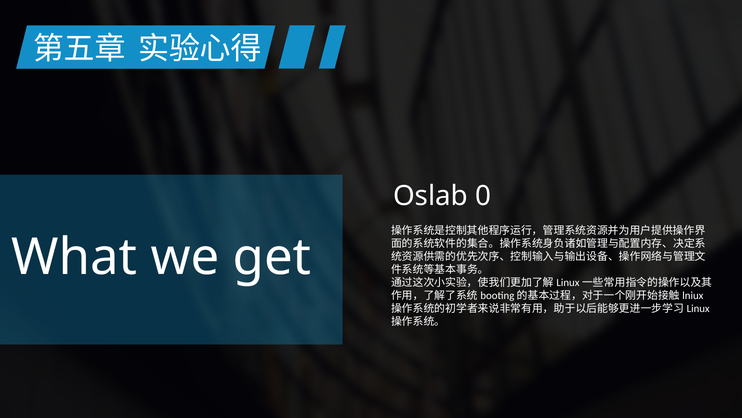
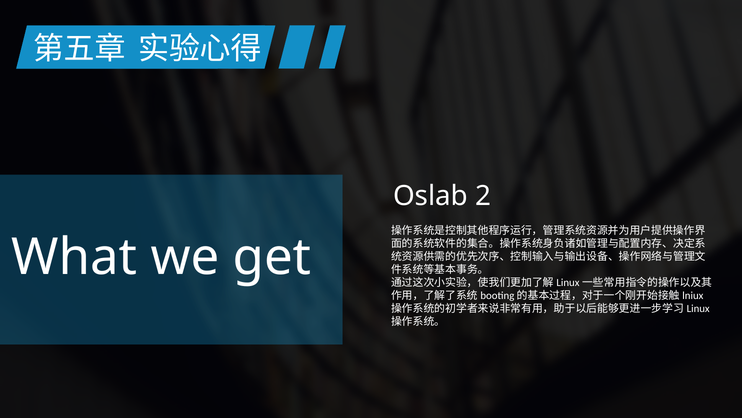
0: 0 -> 2
